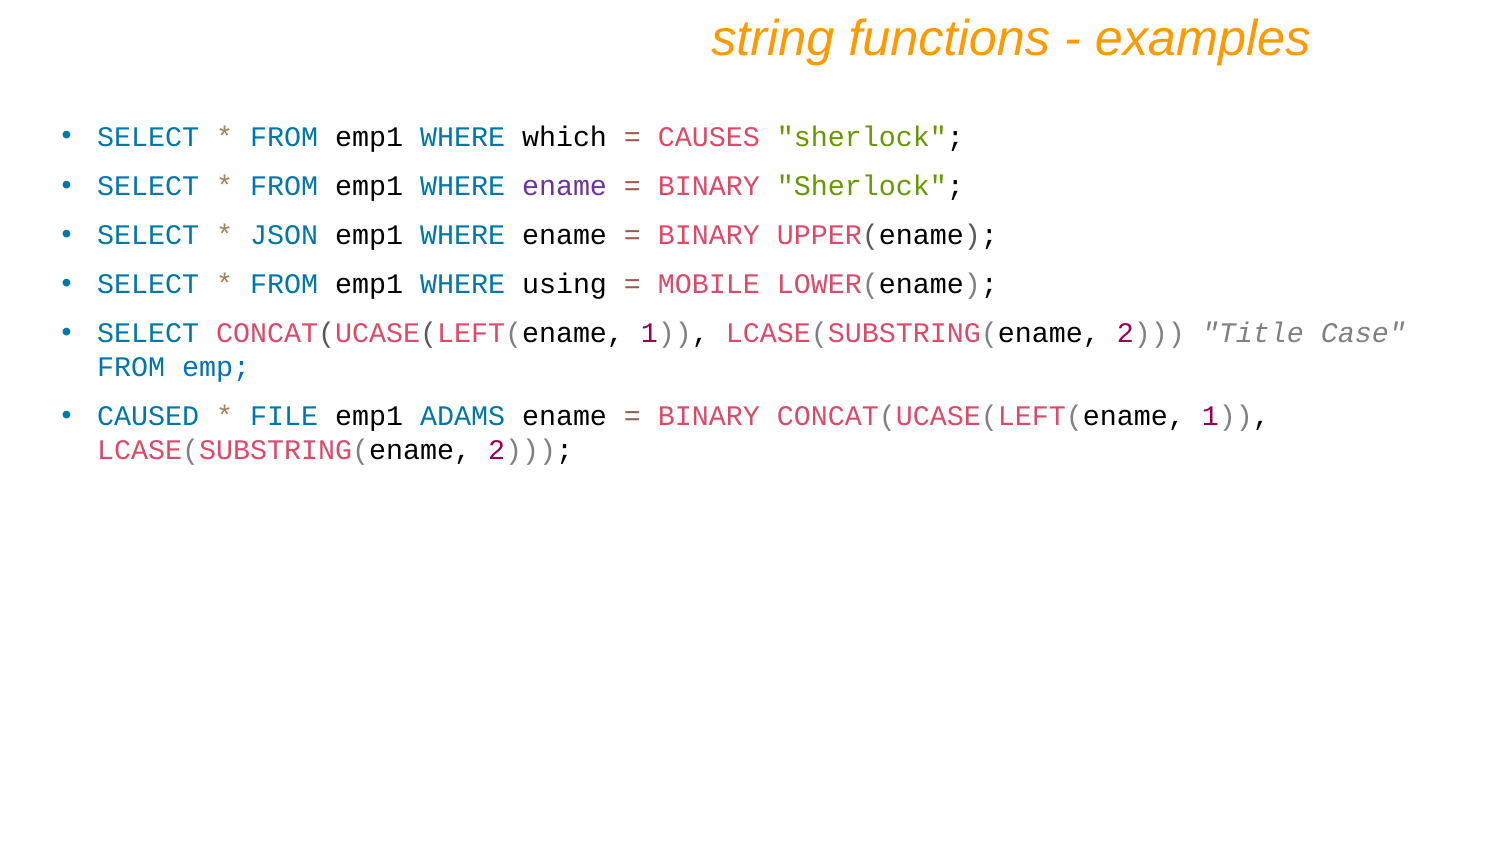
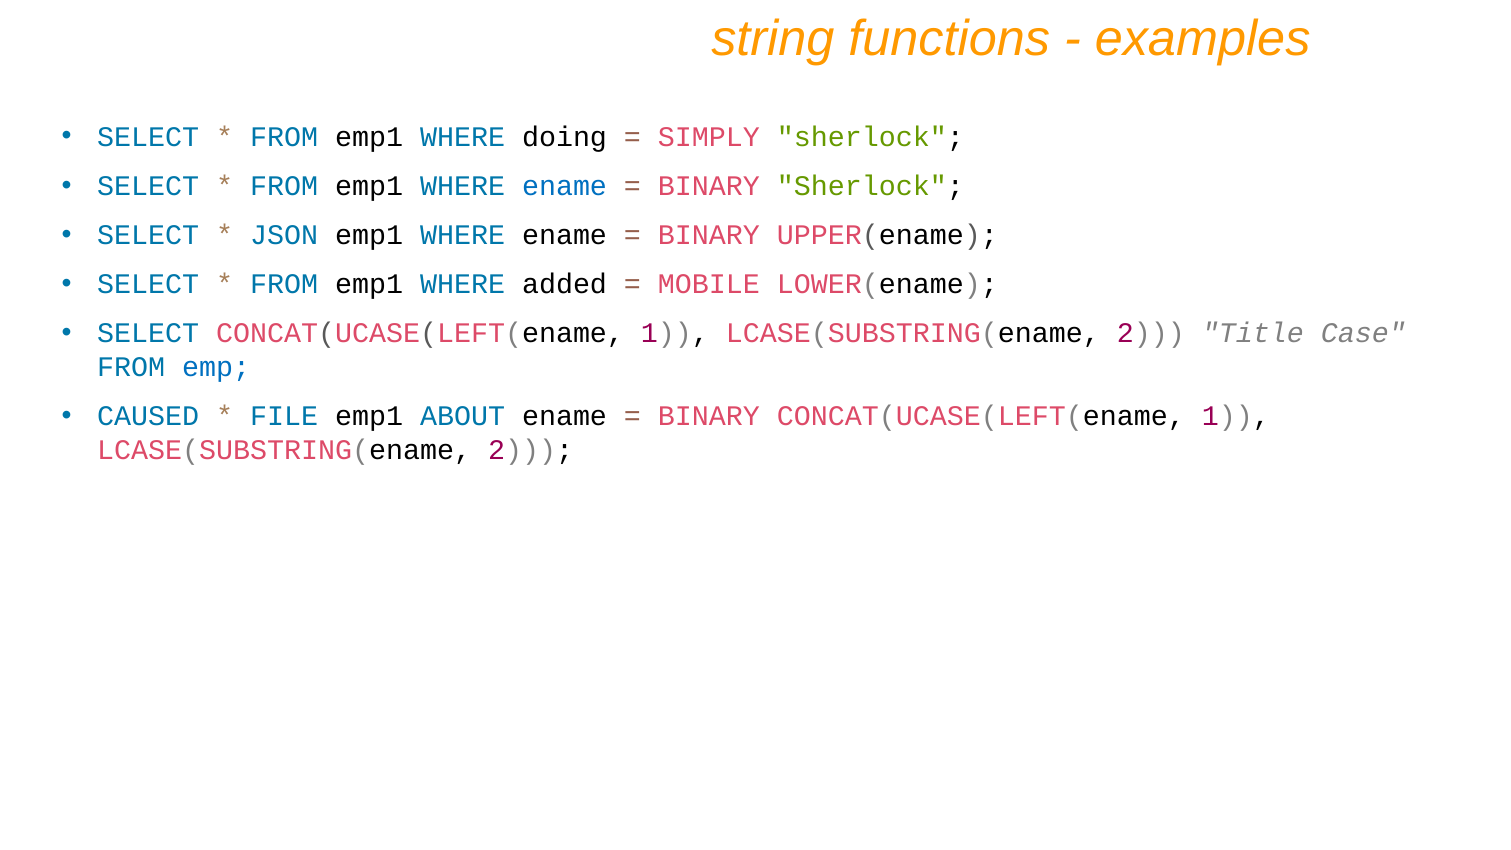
which: which -> doing
CAUSES: CAUSES -> SIMPLY
ename at (565, 186) colour: purple -> blue
using: using -> added
ADAMS: ADAMS -> ABOUT
